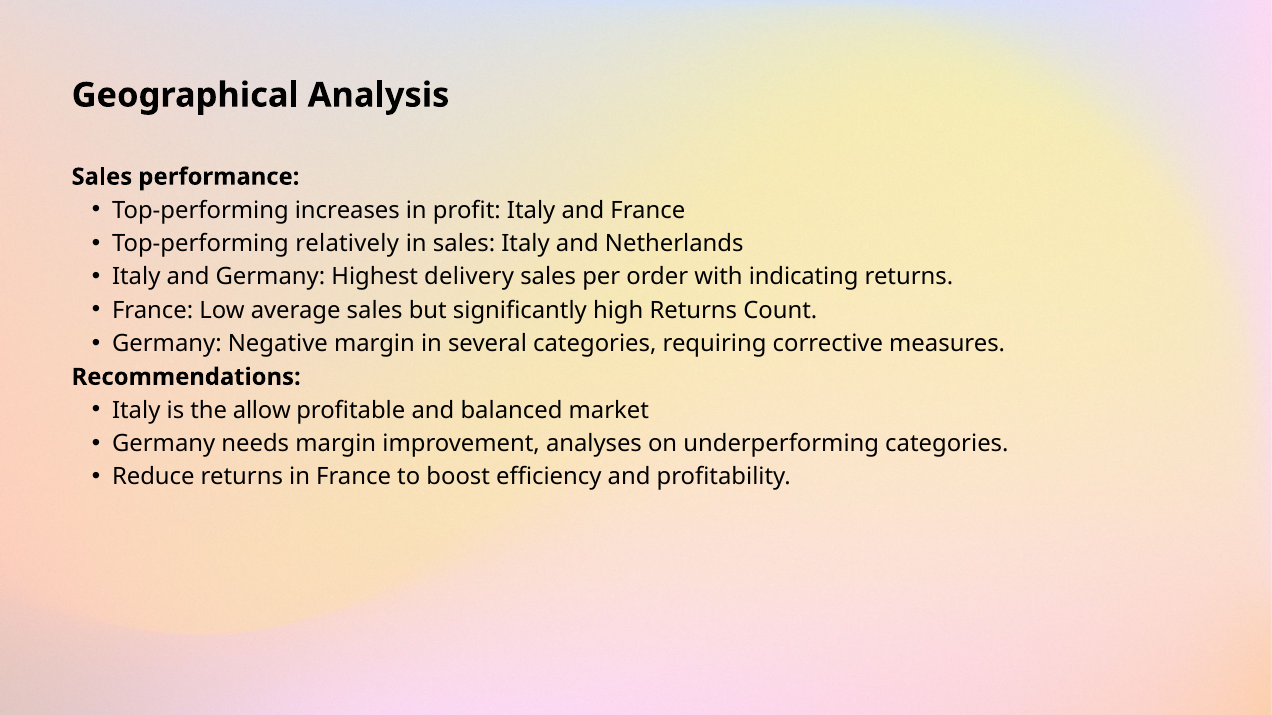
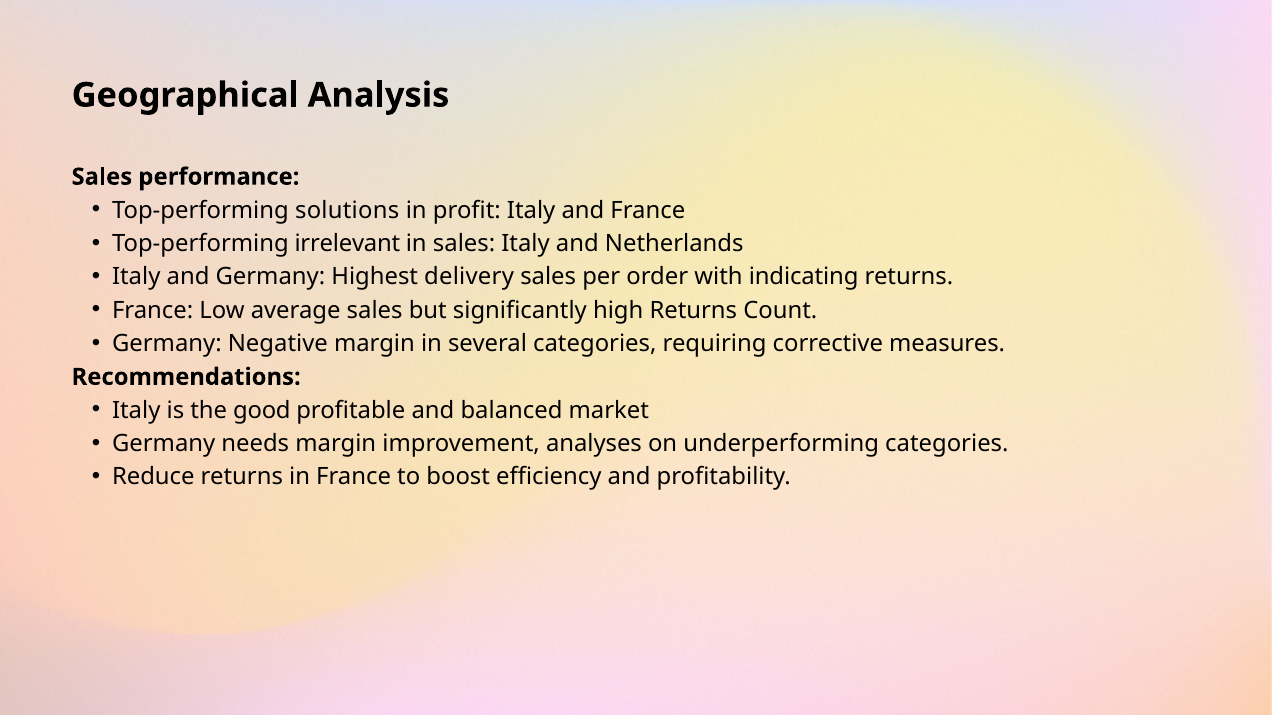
increases: increases -> solutions
relatively: relatively -> irrelevant
allow: allow -> good
